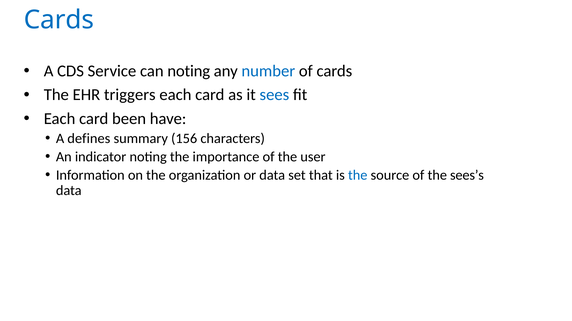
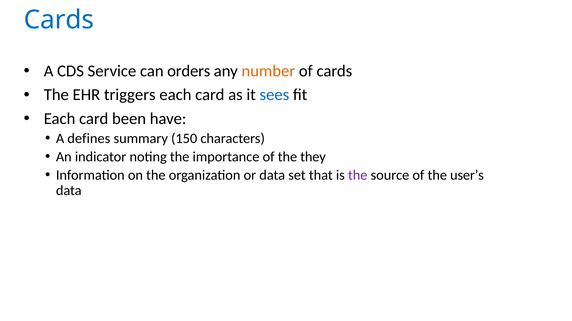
can noting: noting -> orders
number colour: blue -> orange
156: 156 -> 150
user: user -> they
the at (358, 176) colour: blue -> purple
sees’s: sees’s -> user’s
